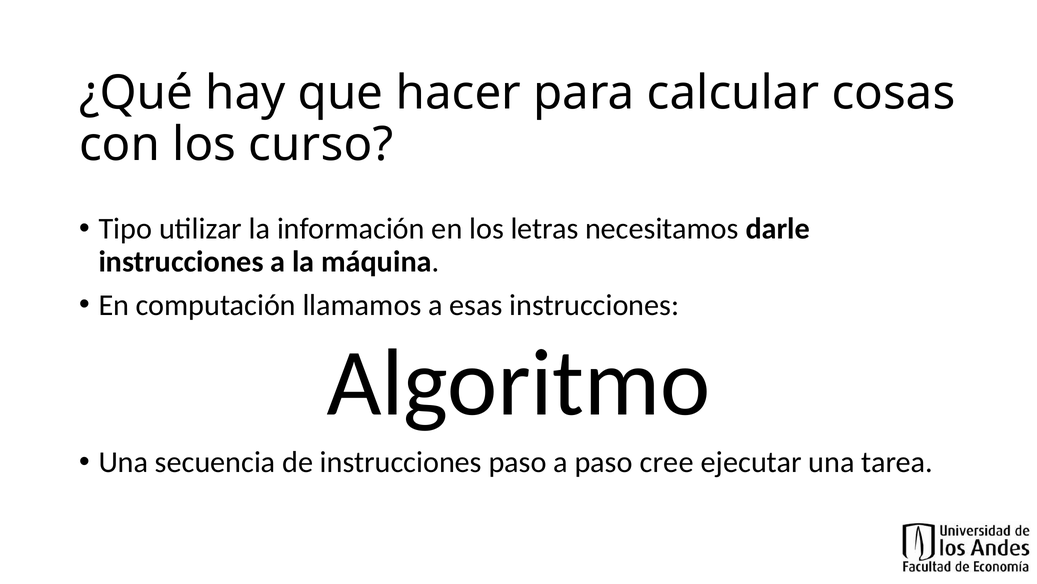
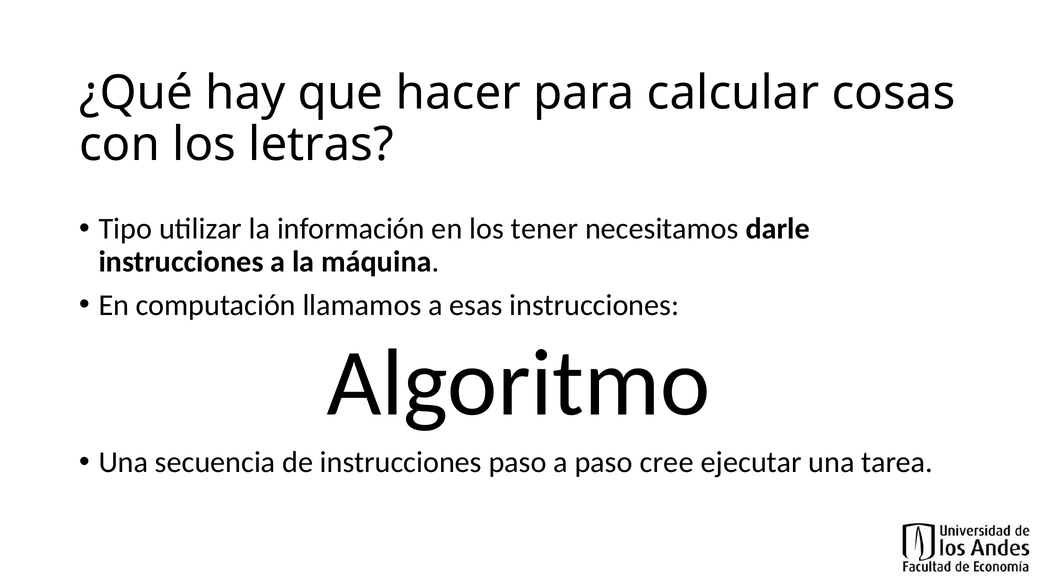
curso: curso -> letras
letras: letras -> tener
